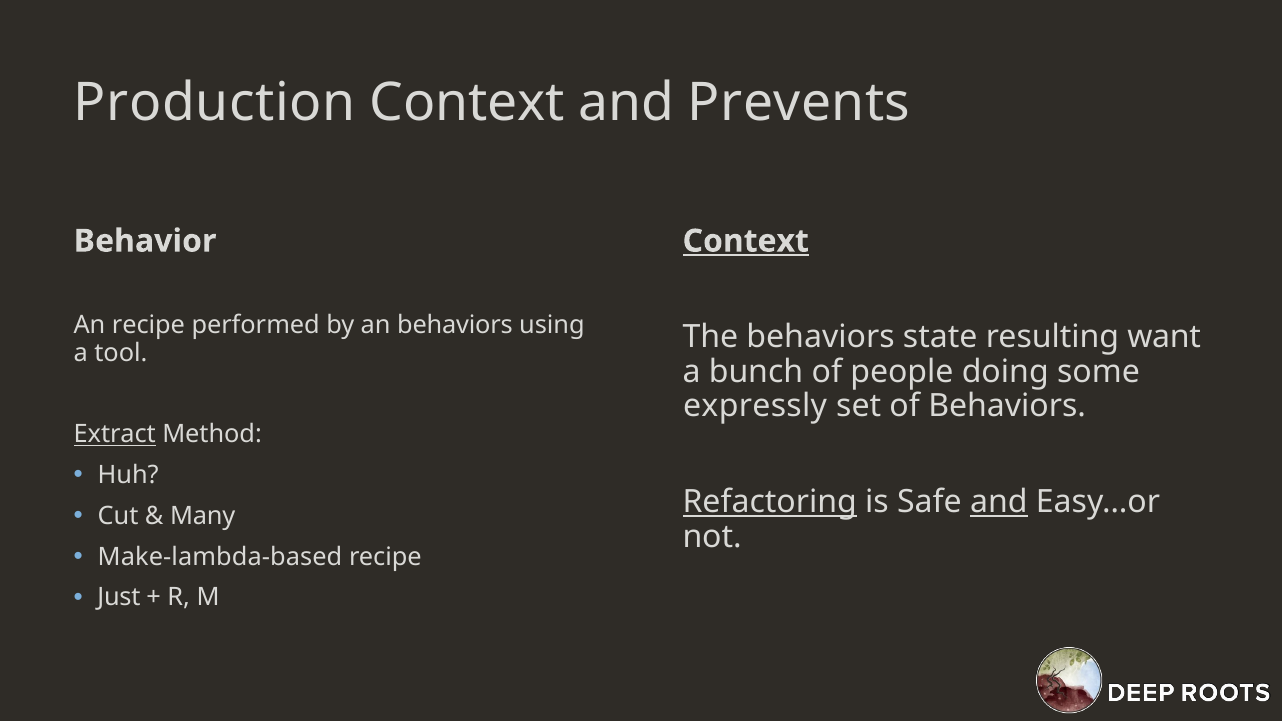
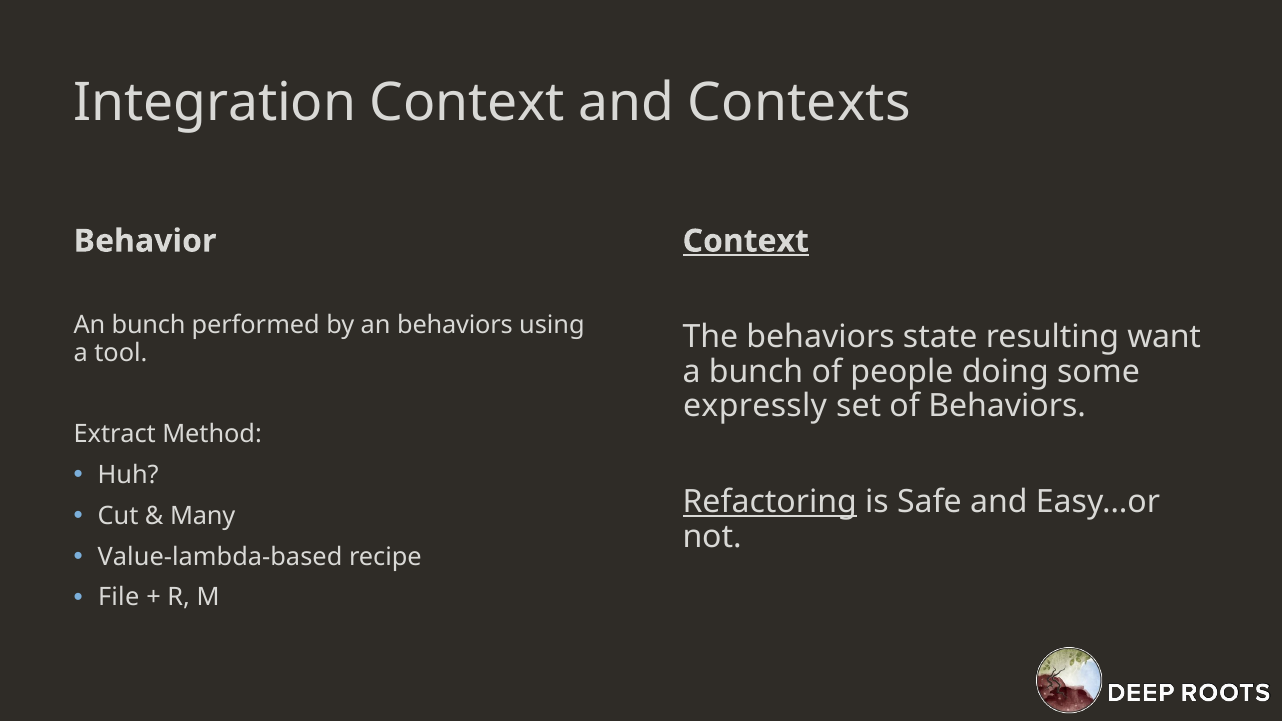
Production: Production -> Integration
Prevents: Prevents -> Contexts
An recipe: recipe -> bunch
Extract underline: present -> none
and at (999, 502) underline: present -> none
Make-lambda-based: Make-lambda-based -> Value-lambda-based
Just: Just -> File
